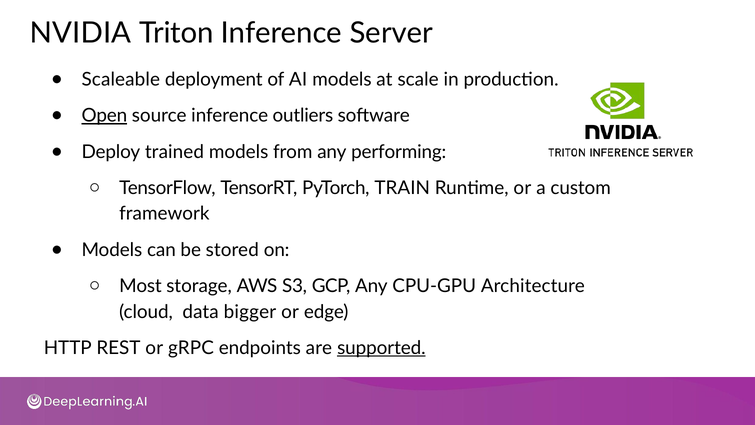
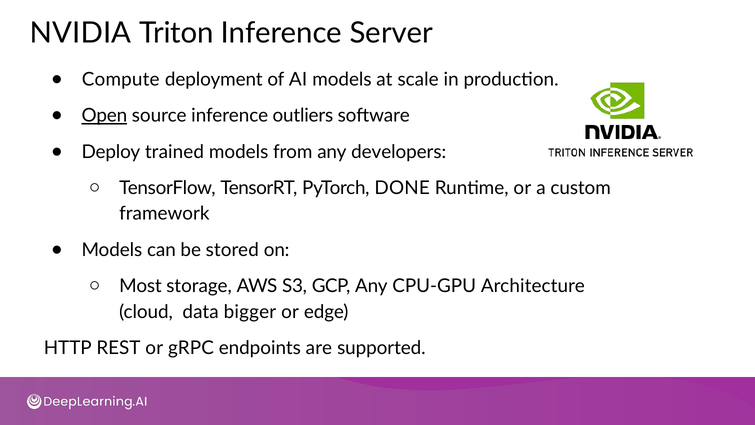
Scaleable: Scaleable -> Compute
performing: performing -> developers
TRAIN: TRAIN -> DONE
supported underline: present -> none
